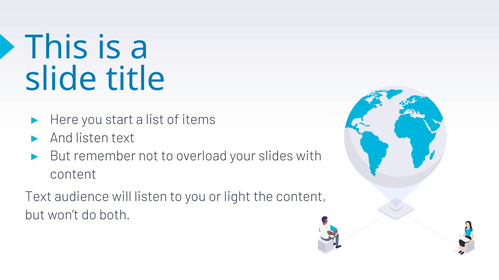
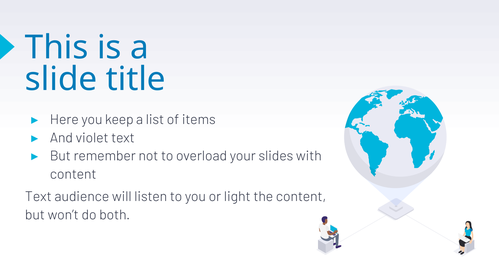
start: start -> keep
And listen: listen -> violet
